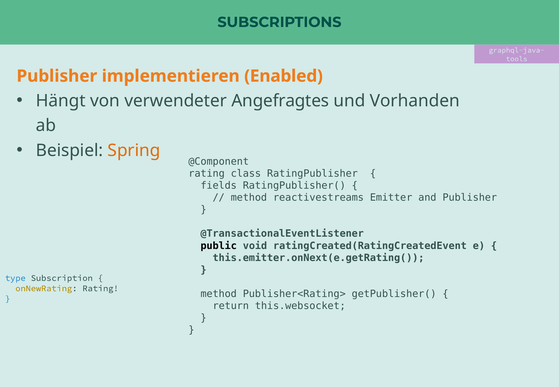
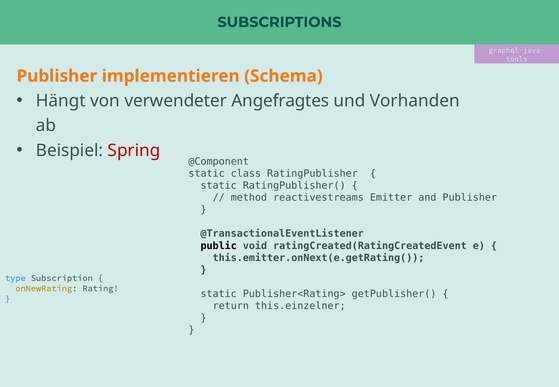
Enabled: Enabled -> Schema
Spring colour: orange -> red
rating at (207, 173): rating -> static
fields at (219, 185): fields -> static
method at (219, 294): method -> static
this.websocket: this.websocket -> this.einzelner
